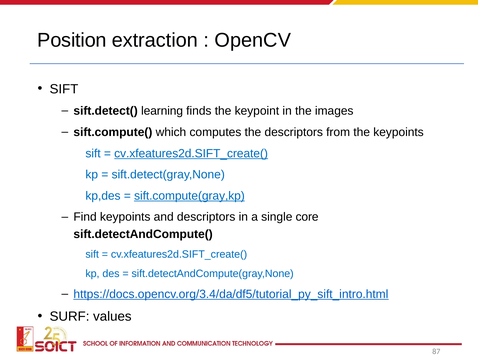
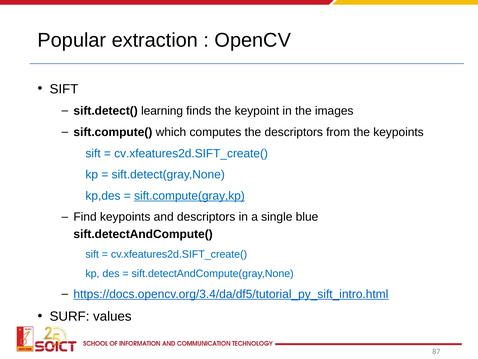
Position: Position -> Popular
cv.xfeatures2d.SIFT_create( at (191, 153) underline: present -> none
core: core -> blue
